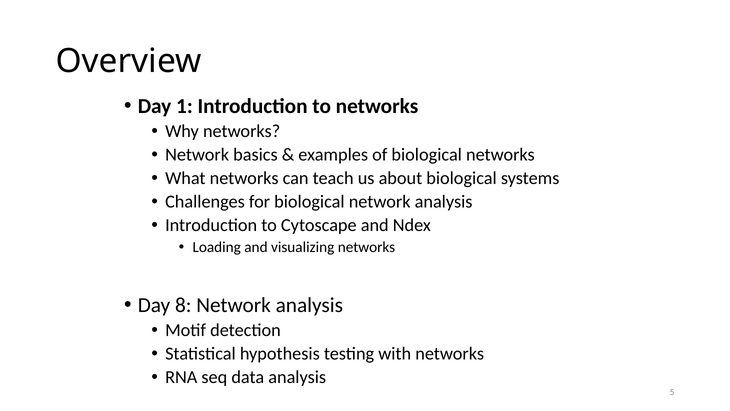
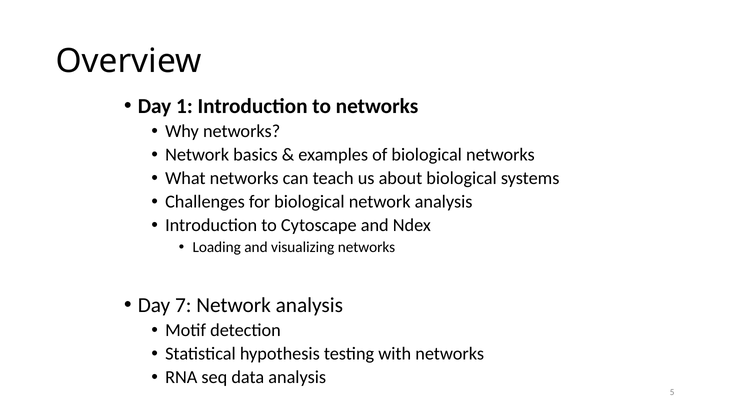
8: 8 -> 7
